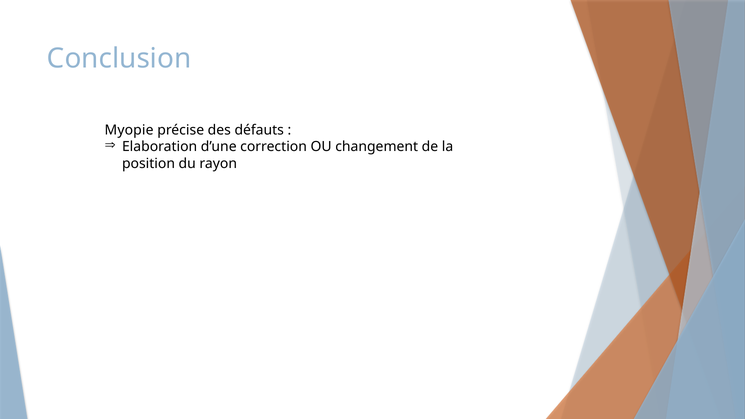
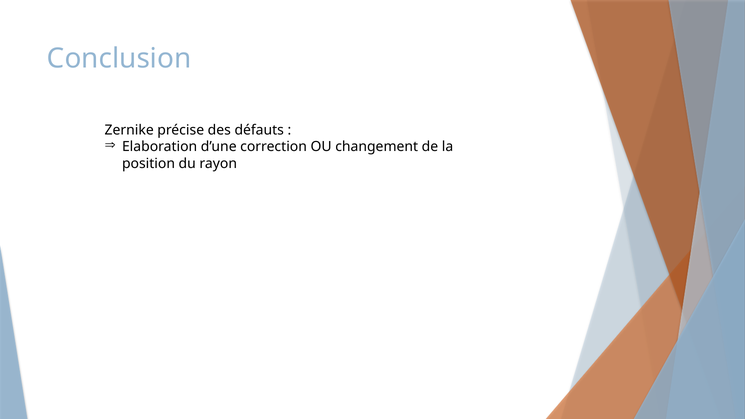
Myopie: Myopie -> Zernike
